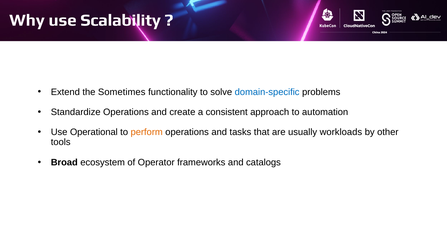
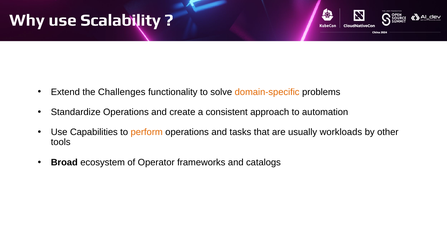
Sometimes: Sometimes -> Challenges
domain-specific colour: blue -> orange
Operational: Operational -> Capabilities
